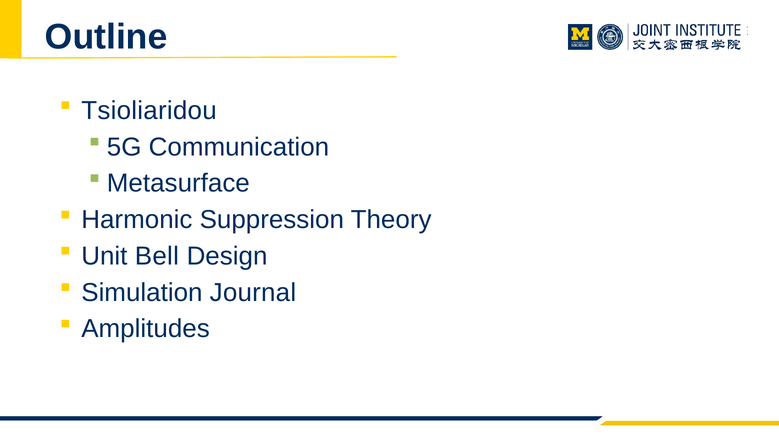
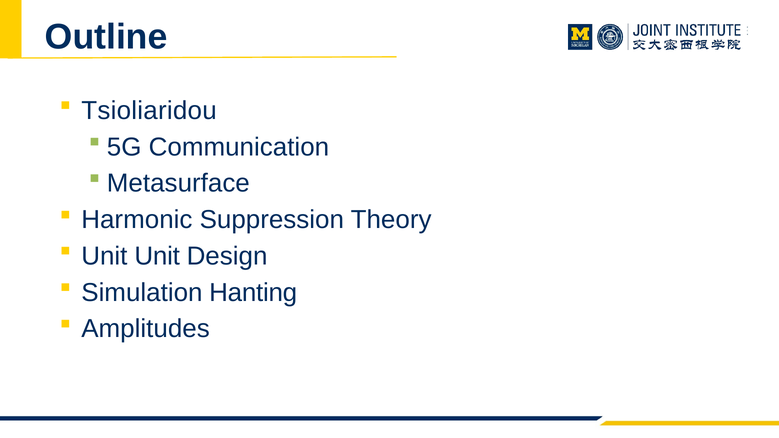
Unit Bell: Bell -> Unit
Journal: Journal -> Hanting
